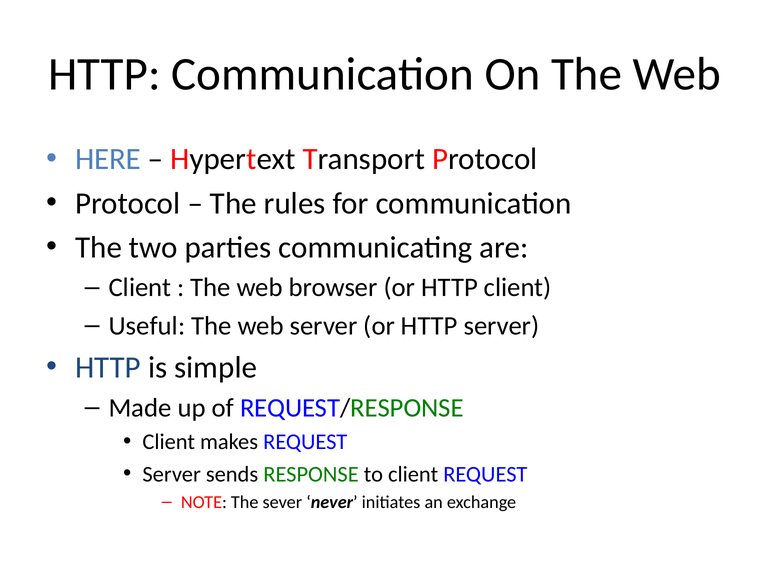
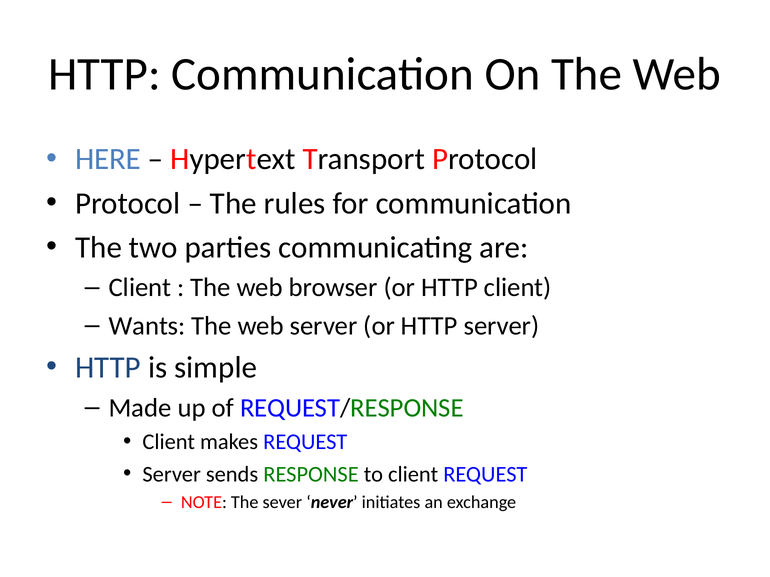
Useful: Useful -> Wants
